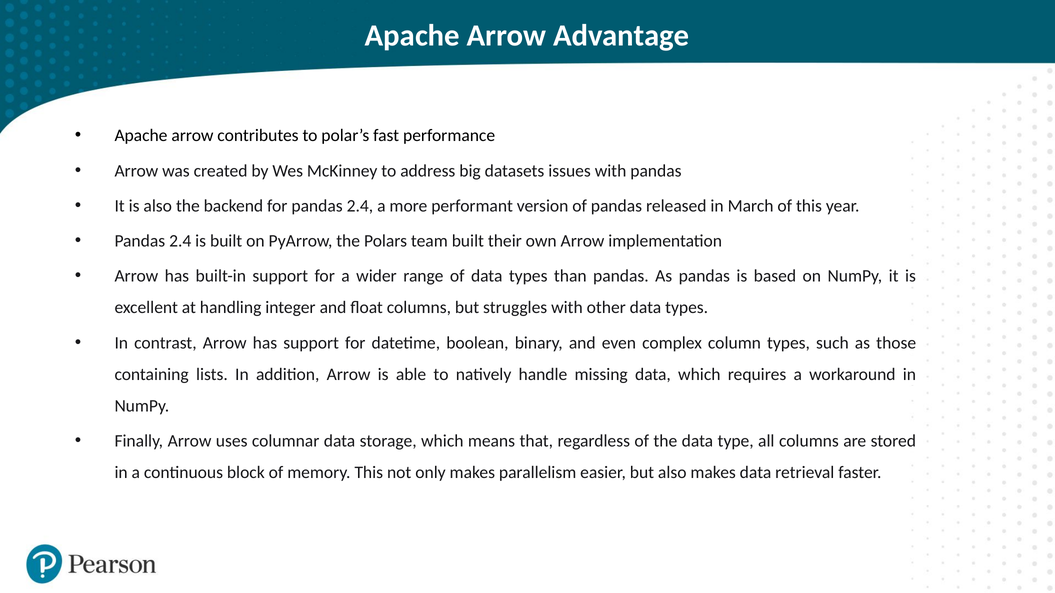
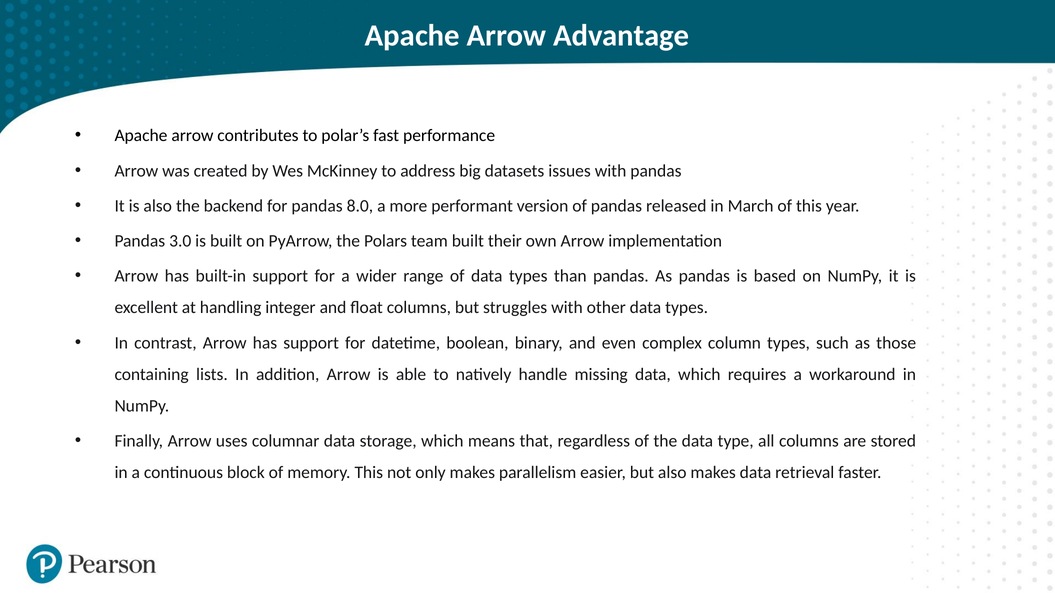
for pandas 2.4: 2.4 -> 8.0
2.4 at (180, 241): 2.4 -> 3.0
